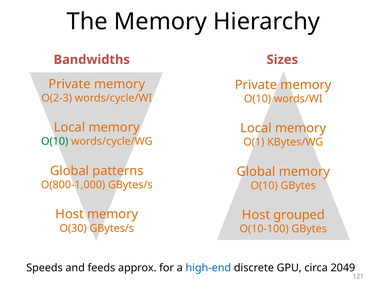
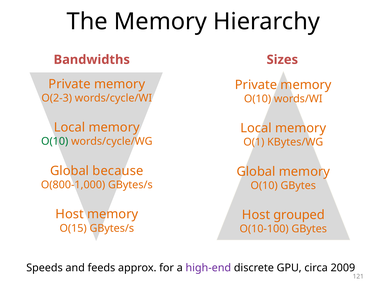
patterns: patterns -> because
O(30: O(30 -> O(15
high-end colour: blue -> purple
2049: 2049 -> 2009
